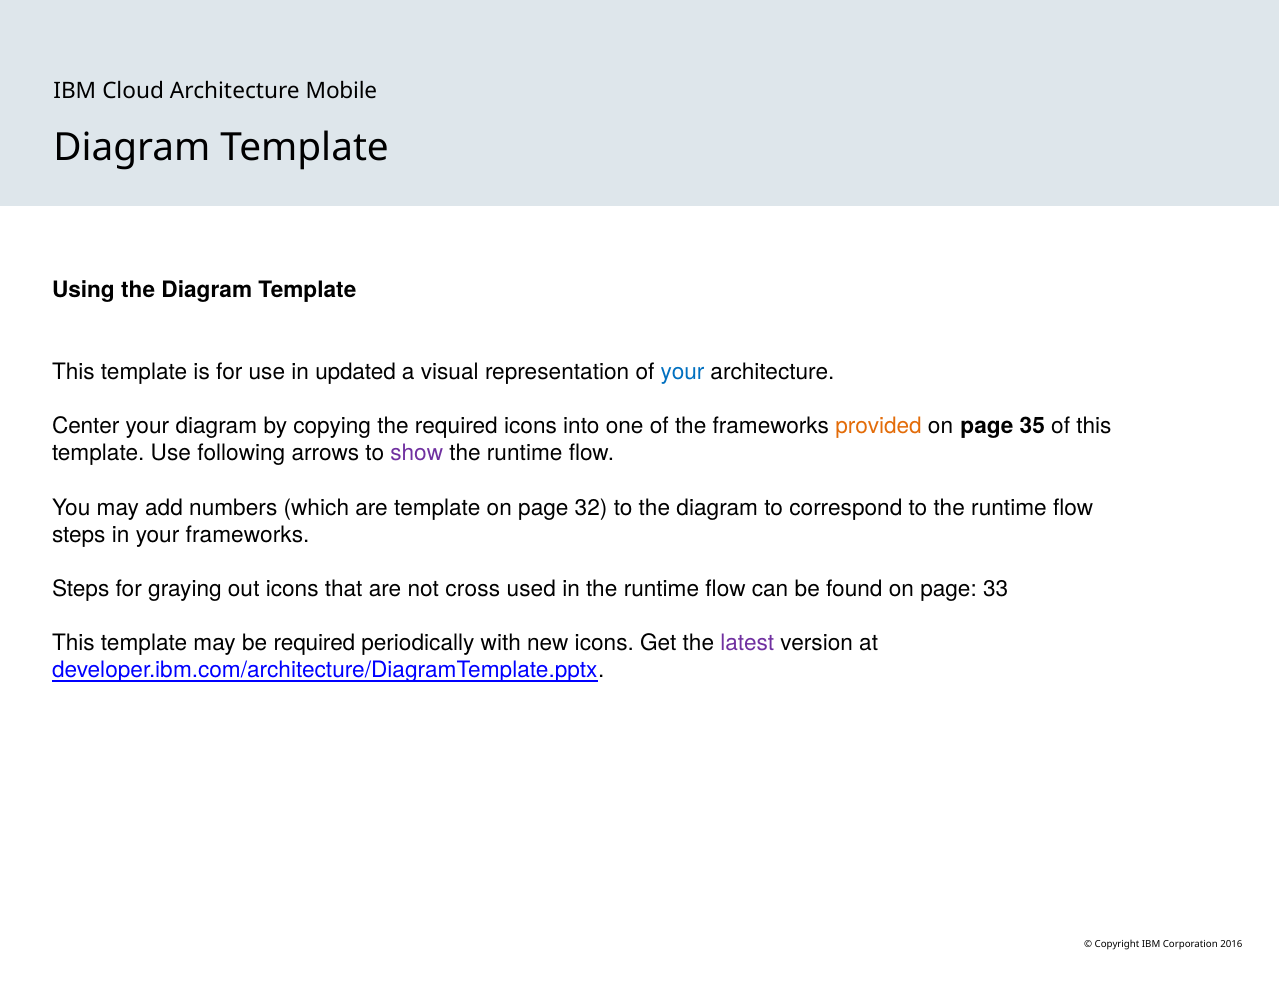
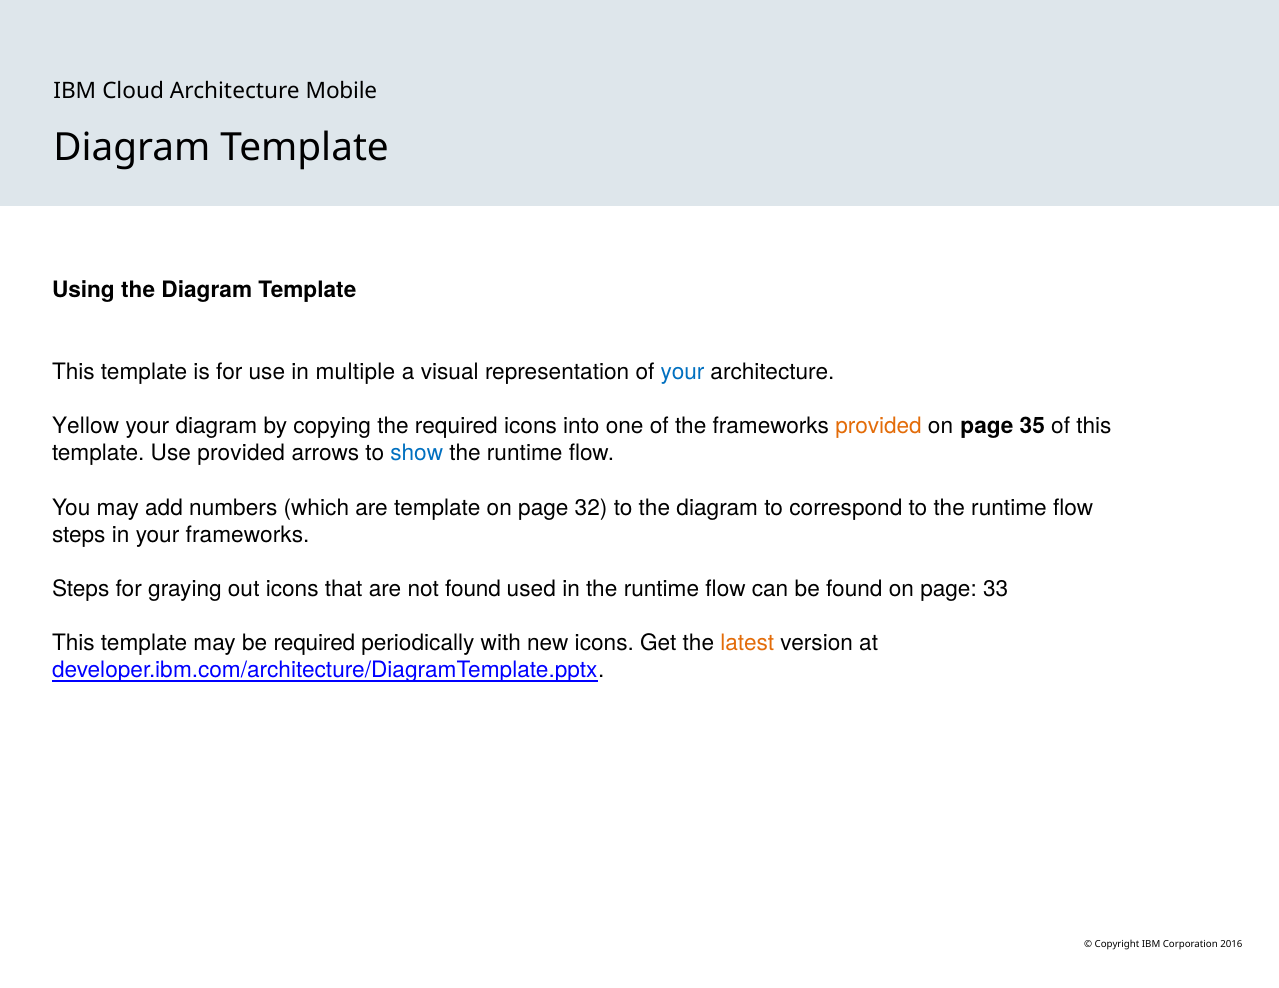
updated: updated -> multiple
Center: Center -> Yellow
Use following: following -> provided
show colour: purple -> blue
not cross: cross -> found
latest colour: purple -> orange
